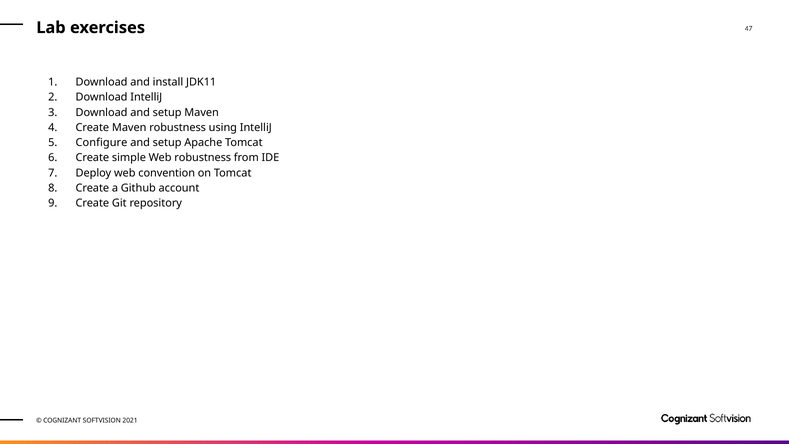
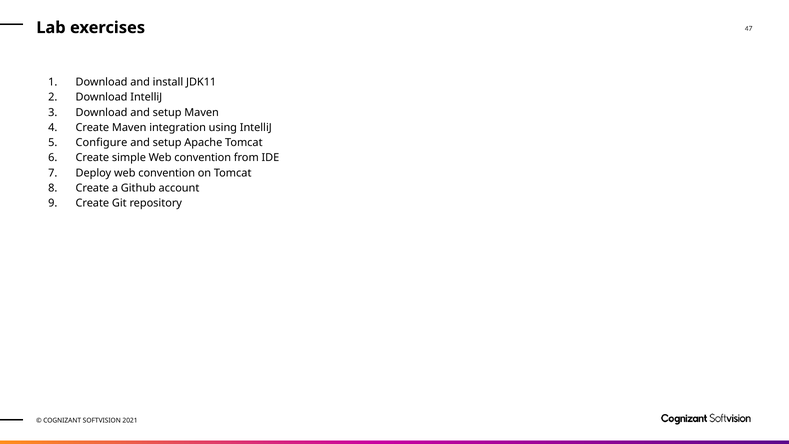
Maven robustness: robustness -> integration
simple Web robustness: robustness -> convention
